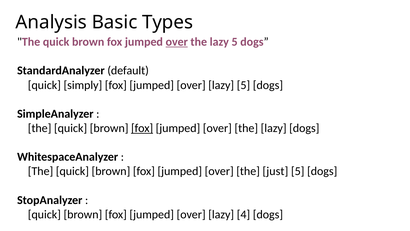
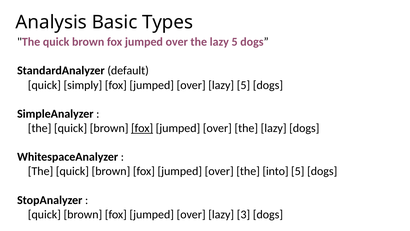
over at (177, 42) underline: present -> none
just: just -> into
4: 4 -> 3
